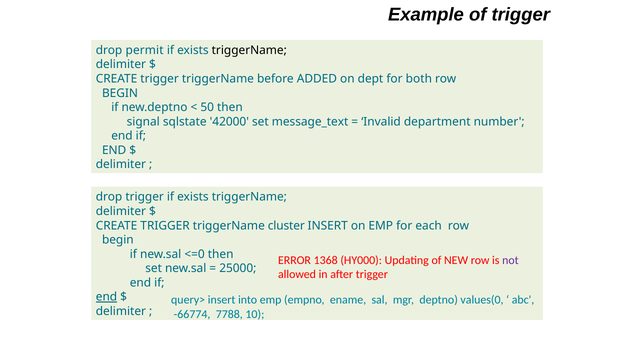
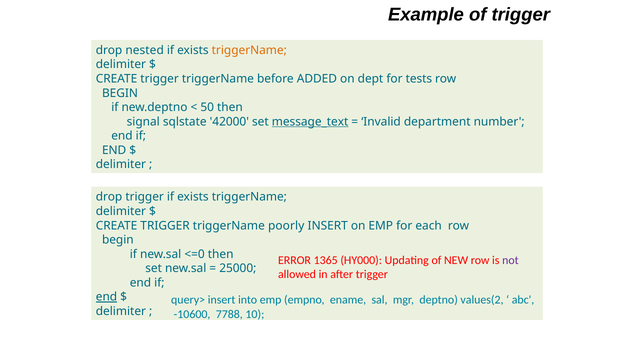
permit: permit -> nested
triggerName at (249, 50) colour: black -> orange
both: both -> tests
message_text underline: none -> present
cluster: cluster -> poorly
1368: 1368 -> 1365
values(0: values(0 -> values(2
-66774: -66774 -> -10600
